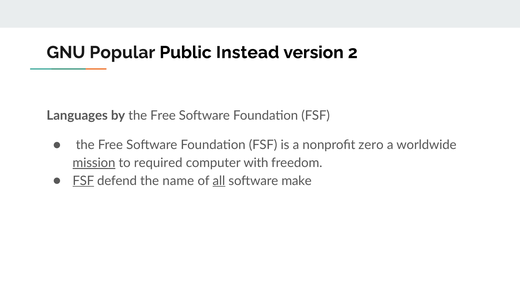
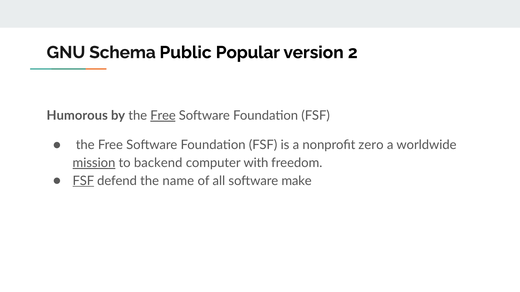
Popular: Popular -> Schema
Instead: Instead -> Popular
Languages: Languages -> Humorous
Free at (163, 116) underline: none -> present
required: required -> backend
all underline: present -> none
